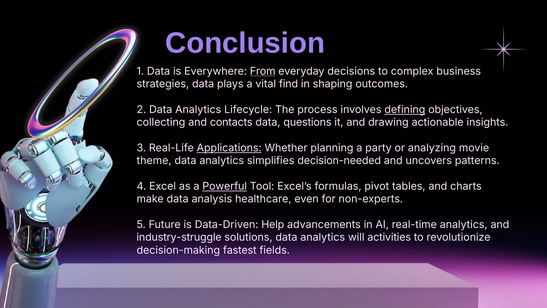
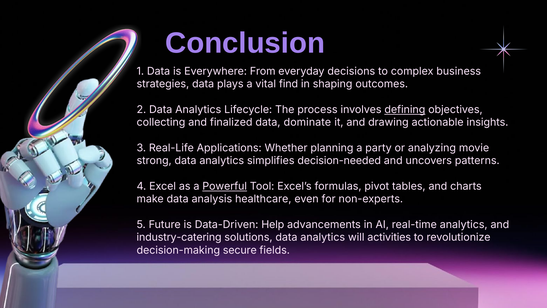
From underline: present -> none
contacts: contacts -> finalized
questions: questions -> dominate
Applications underline: present -> none
theme: theme -> strong
industry-struggle: industry-struggle -> industry-catering
fastest: fastest -> secure
